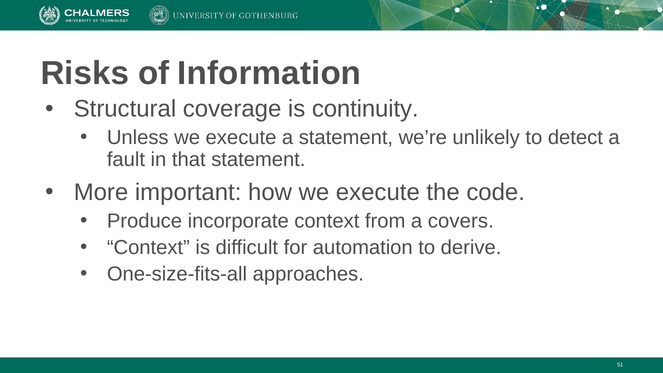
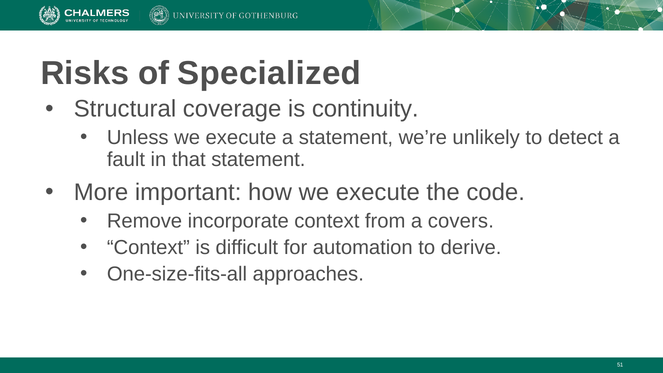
Information: Information -> Specialized
Produce: Produce -> Remove
